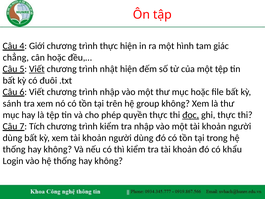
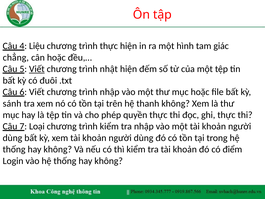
Giới: Giới -> Liệu
group: group -> thanh
đọc underline: present -> none
Tích: Tích -> Loại
khẩu: khẩu -> điểm
